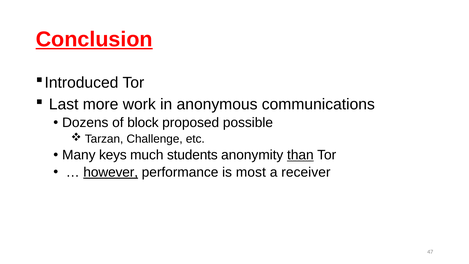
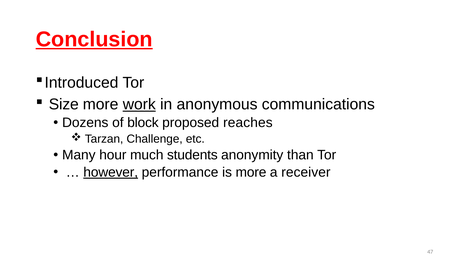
Last: Last -> Size
work underline: none -> present
possible: possible -> reaches
keys: keys -> hour
than underline: present -> none
is most: most -> more
